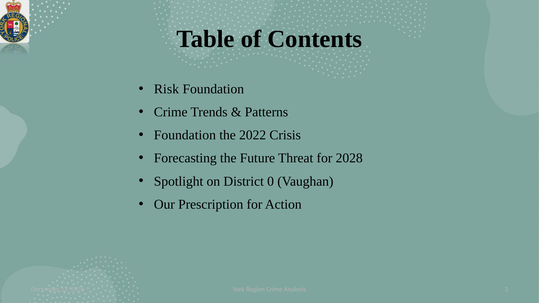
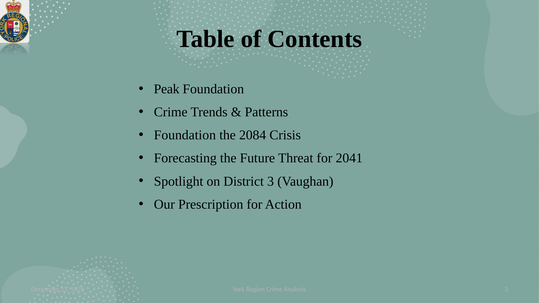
Risk: Risk -> Peak
2022: 2022 -> 2084
2028: 2028 -> 2041
District 0: 0 -> 3
